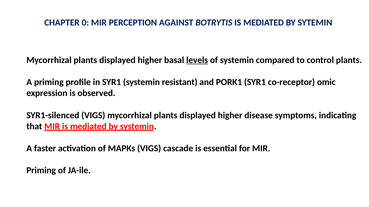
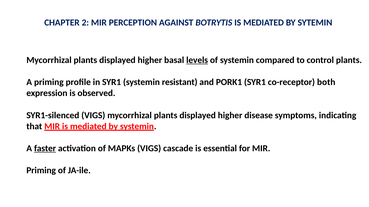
0: 0 -> 2
omic: omic -> both
faster underline: none -> present
